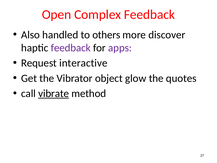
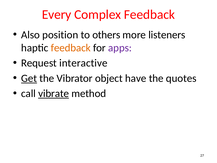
Open: Open -> Every
handled: handled -> position
discover: discover -> listeners
feedback at (71, 48) colour: purple -> orange
Get underline: none -> present
glow: glow -> have
